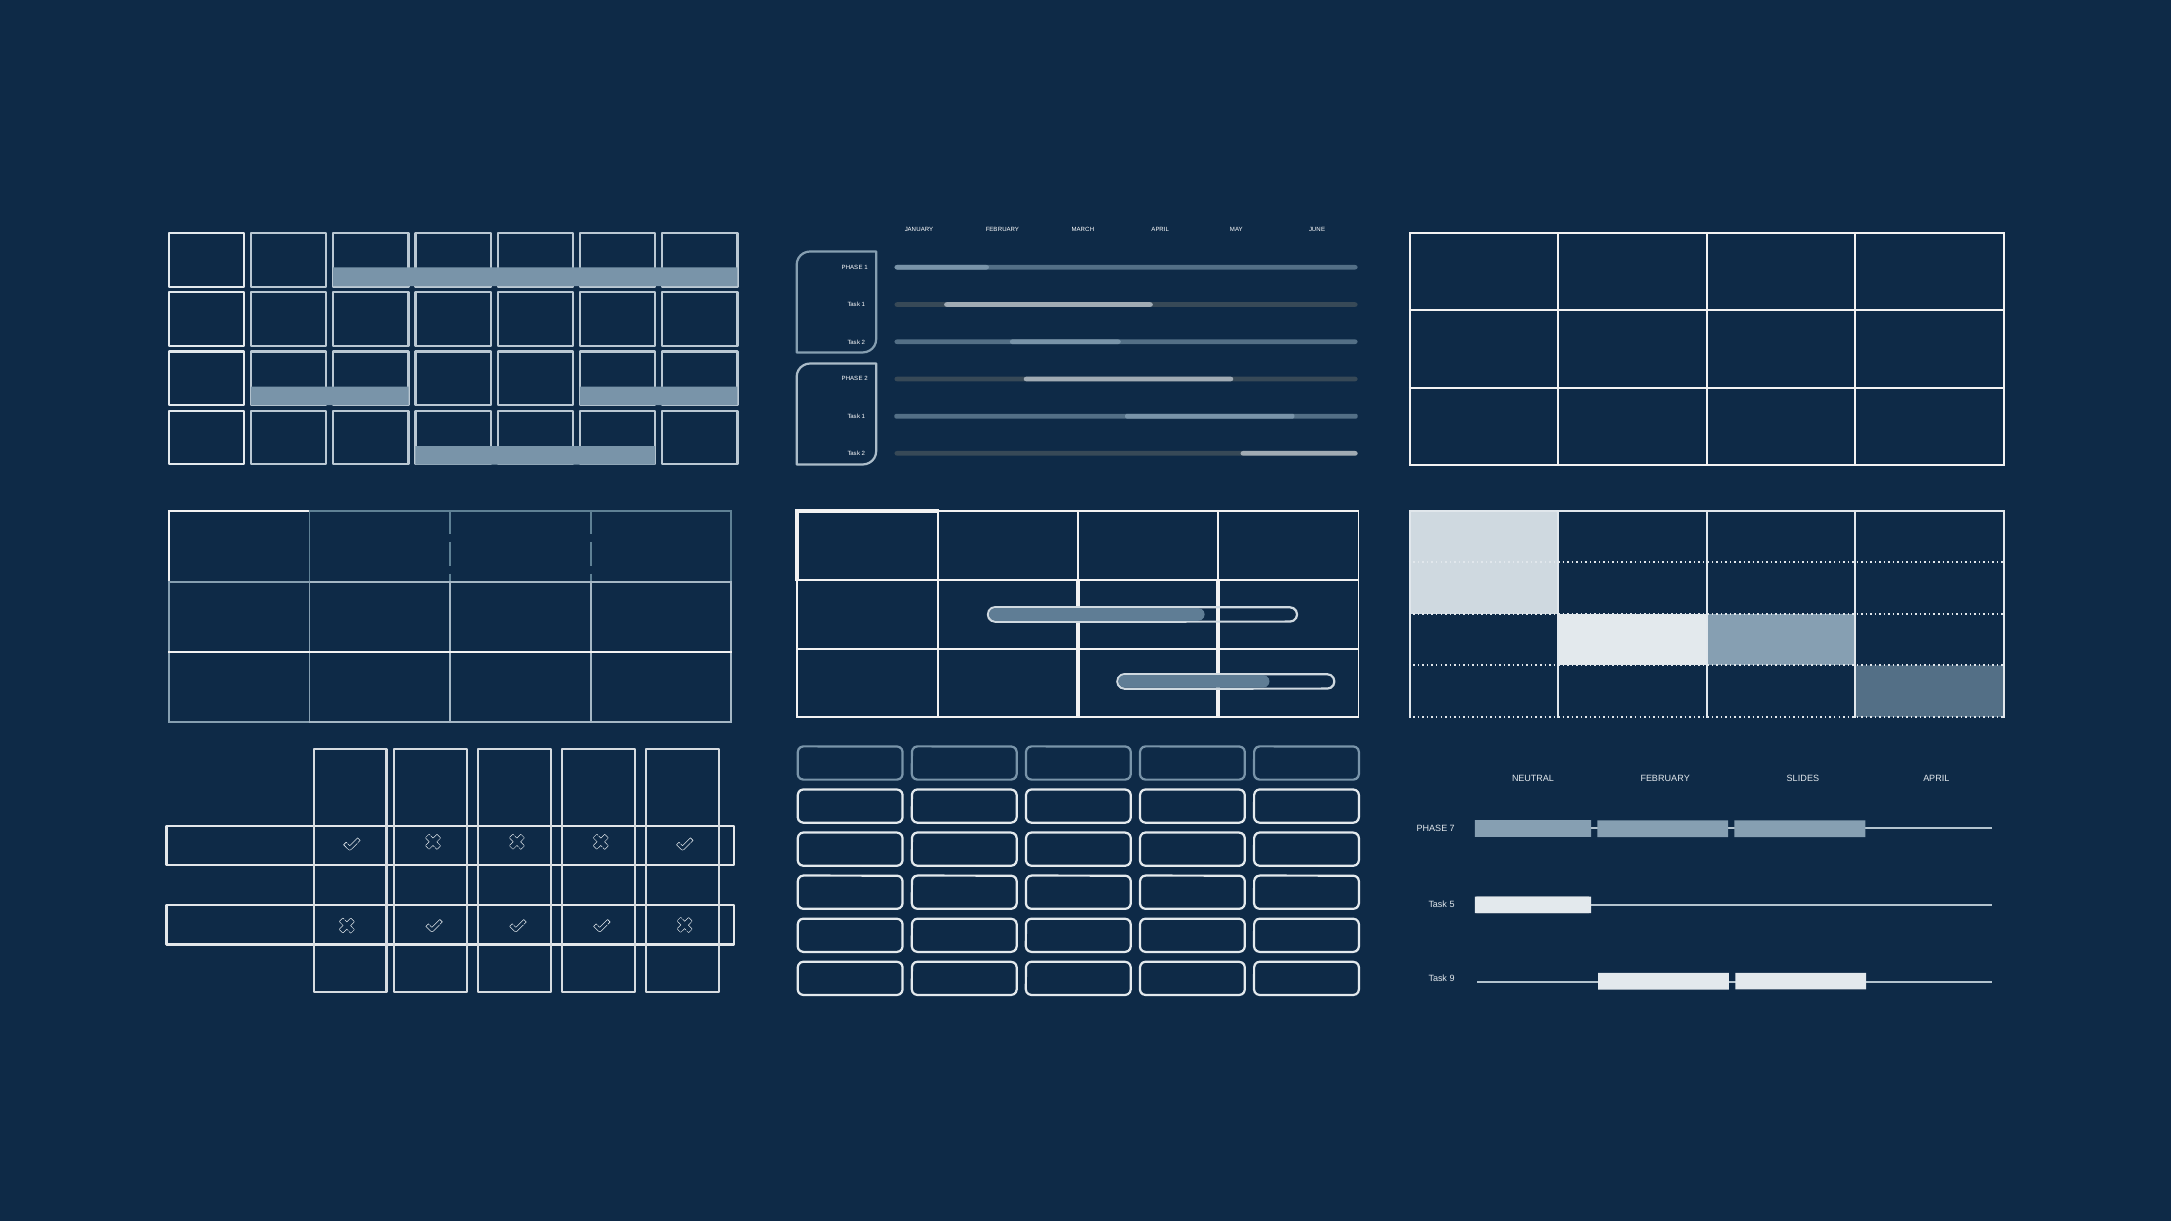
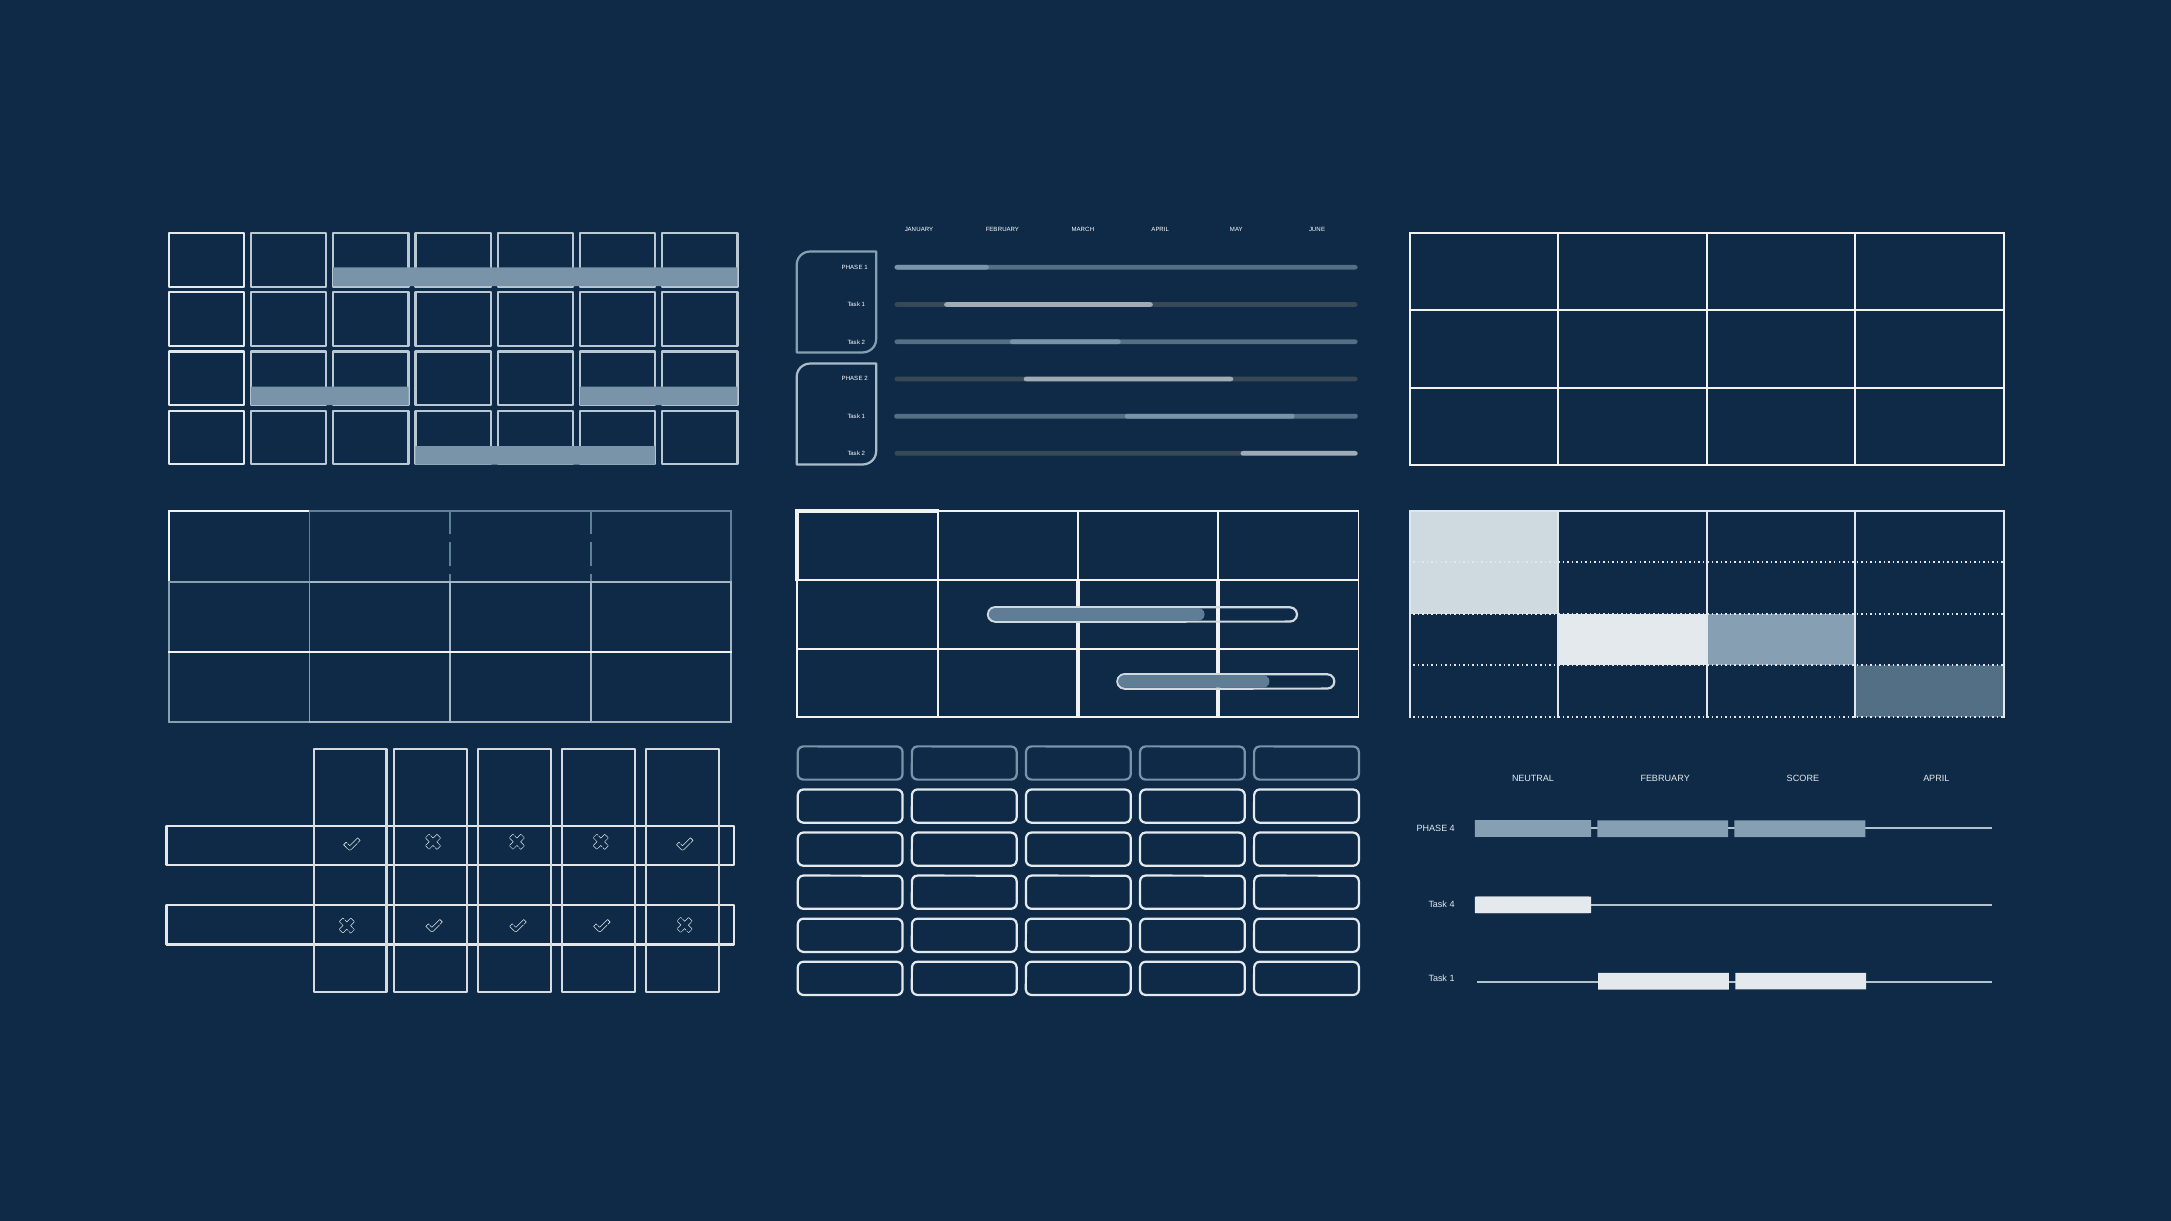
SLIDES: SLIDES -> SCORE
PHASE 7: 7 -> 4
Task 5: 5 -> 4
9 at (1452, 979): 9 -> 1
